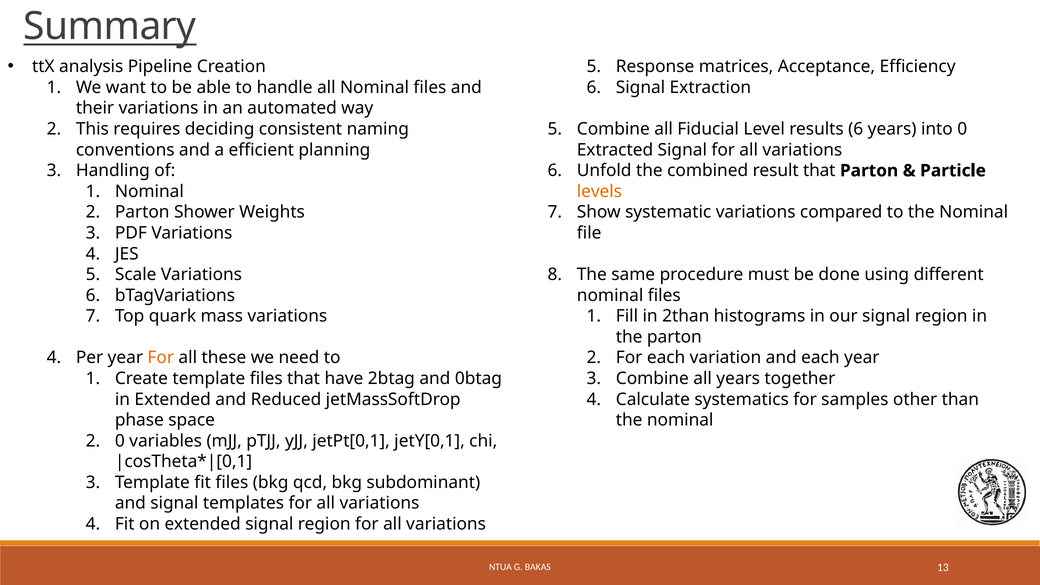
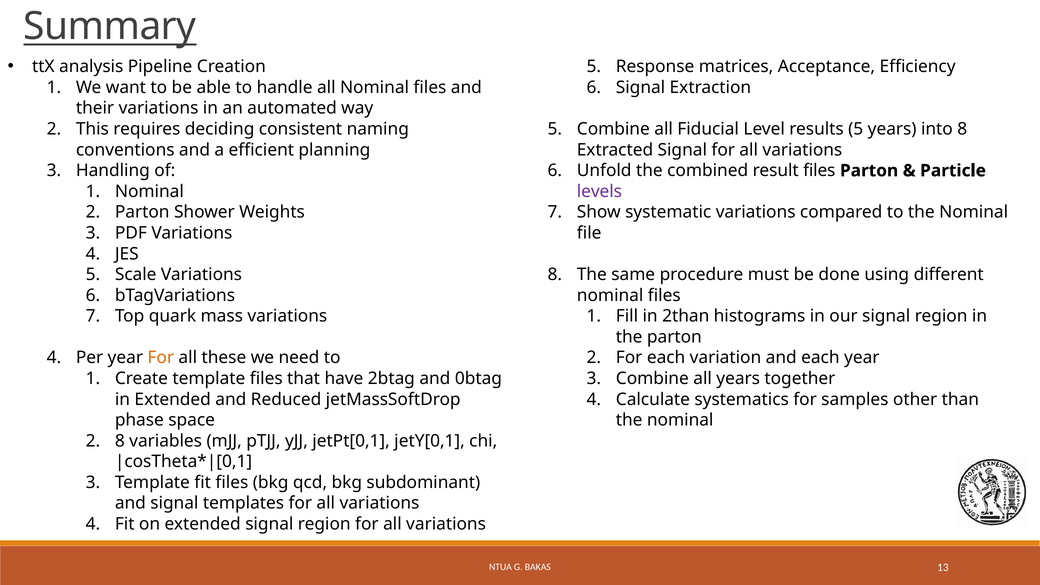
results 6: 6 -> 5
into 0: 0 -> 8
result that: that -> files
levels colour: orange -> purple
0 at (120, 441): 0 -> 8
